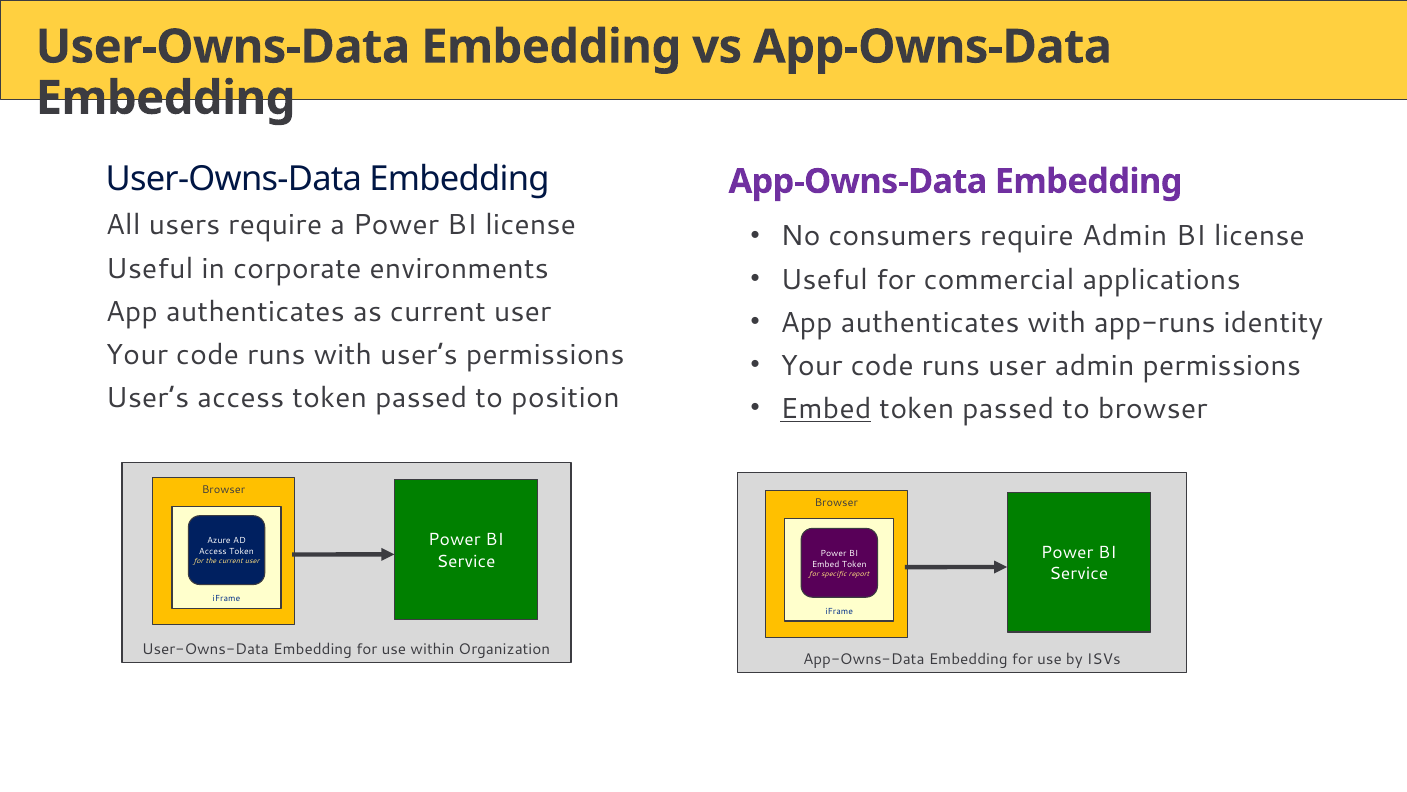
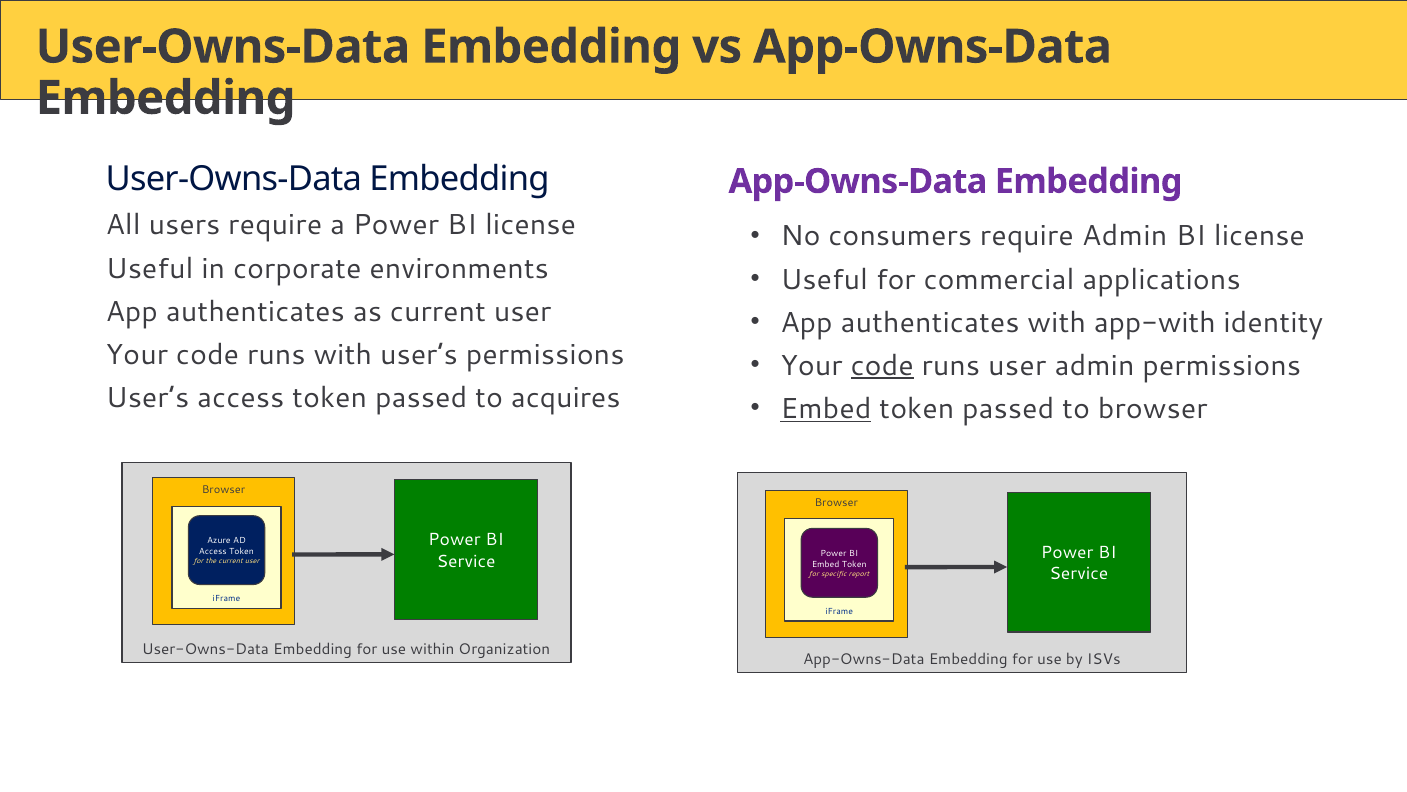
app-runs: app-runs -> app-with
code at (882, 366) underline: none -> present
position: position -> acquires
